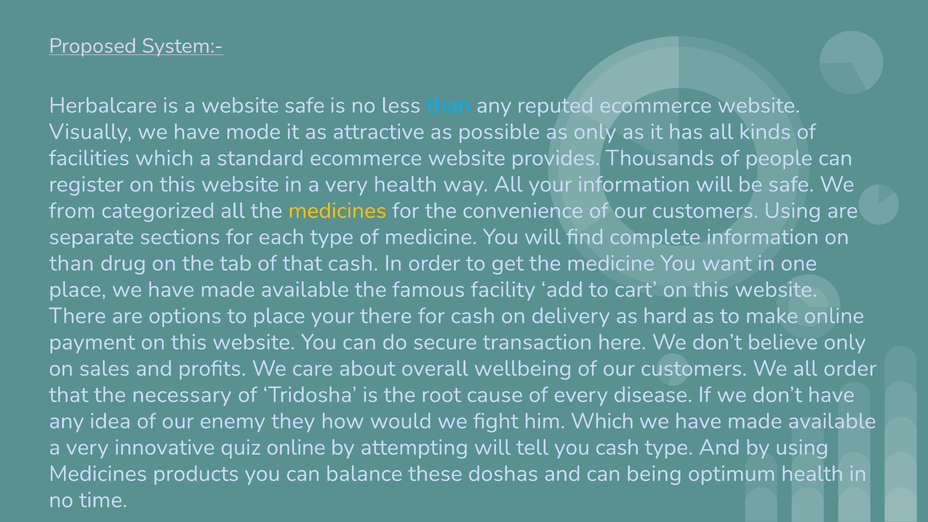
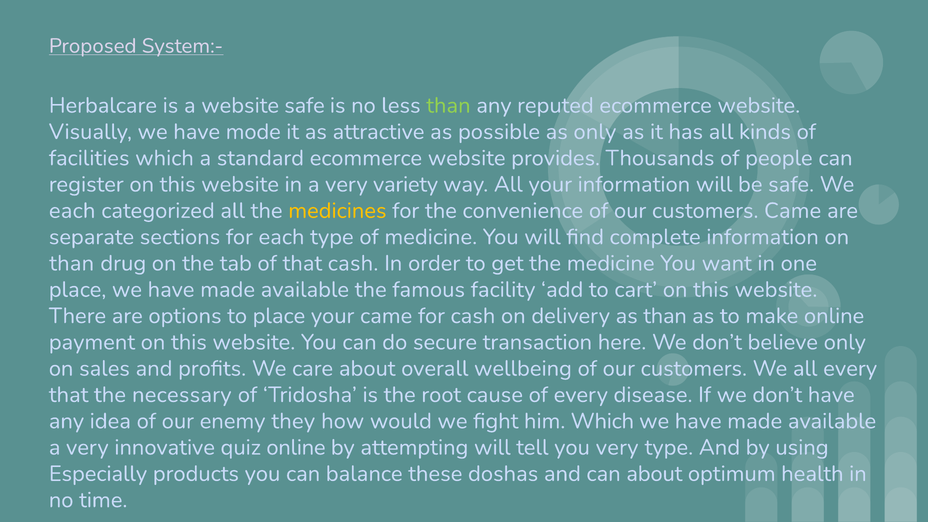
than at (448, 105) colour: light blue -> light green
very health: health -> variety
from at (72, 211): from -> each
customers Using: Using -> Came
your there: there -> came
as hard: hard -> than
all order: order -> every
you cash: cash -> very
Medicines at (98, 474): Medicines -> Especially
can being: being -> about
